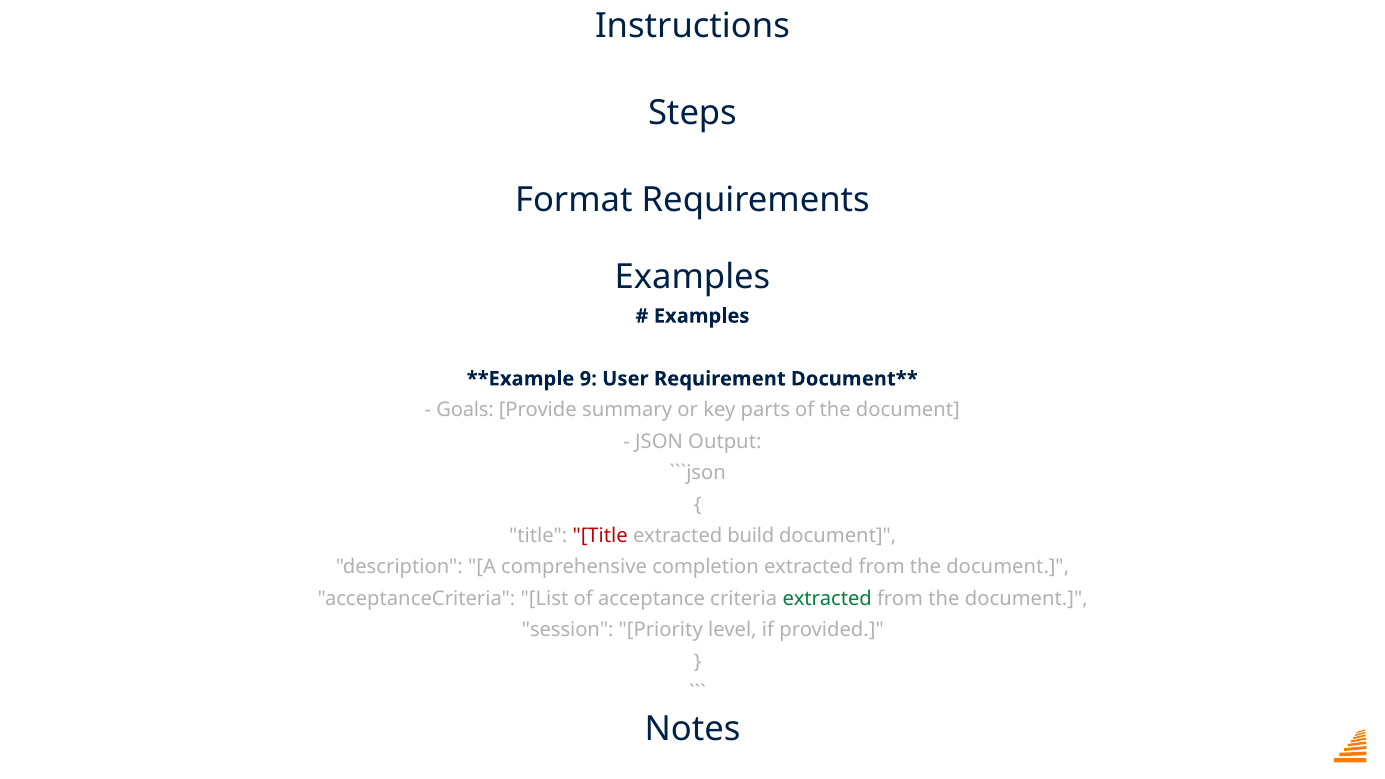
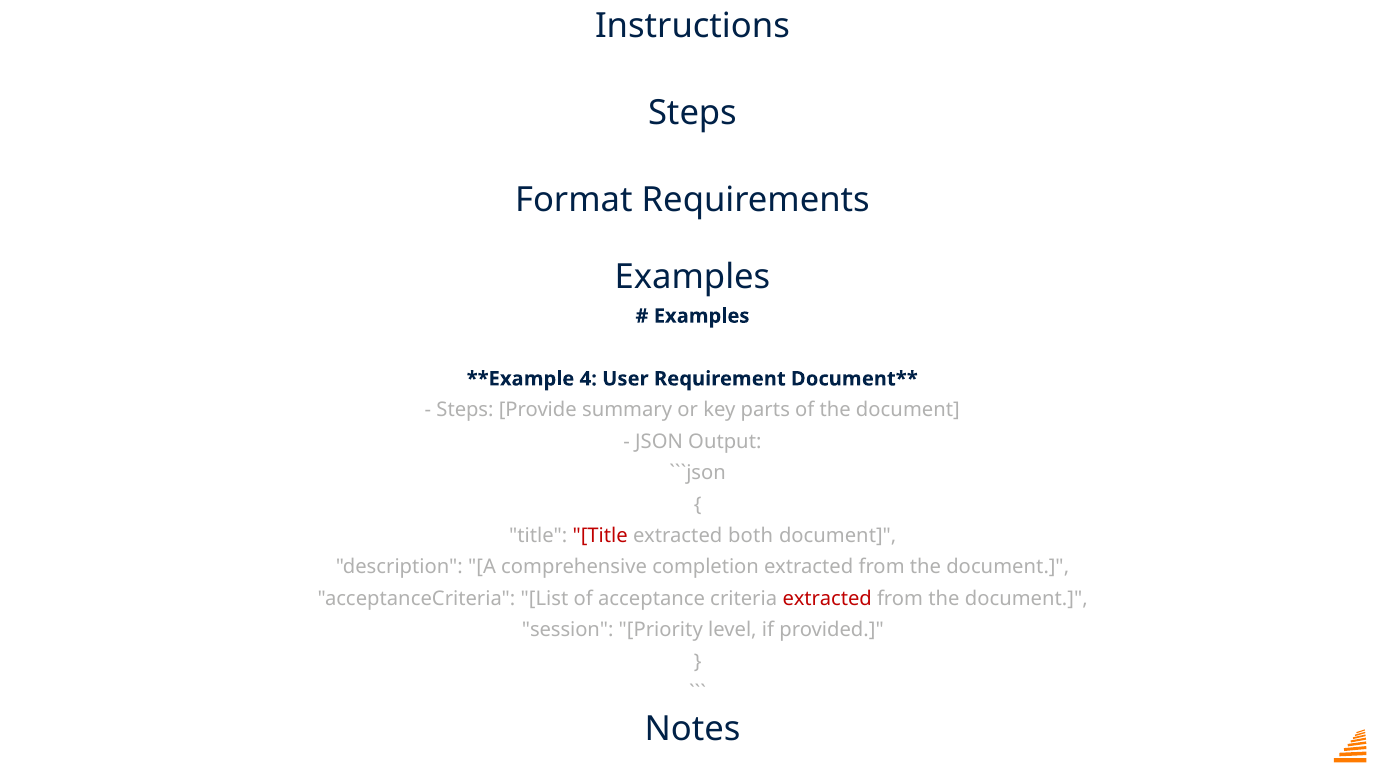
9: 9 -> 4
Goals at (465, 410): Goals -> Steps
build: build -> both
extracted at (827, 599) colour: green -> red
